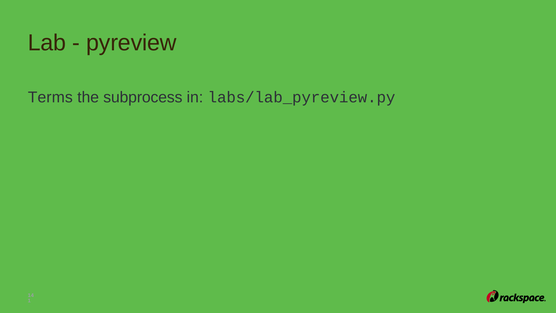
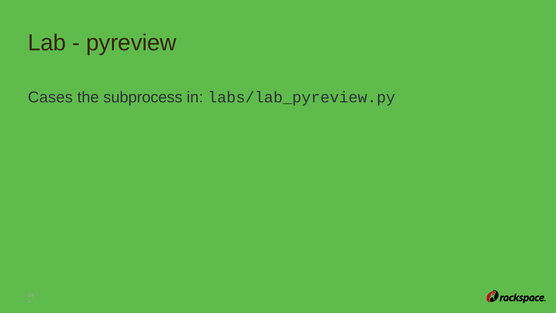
Terms: Terms -> Cases
